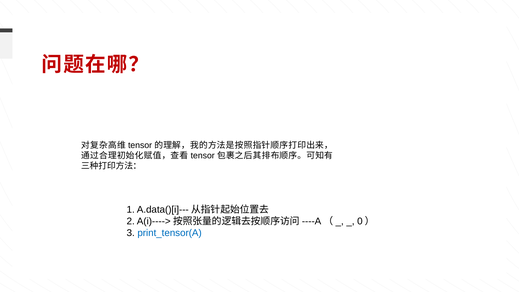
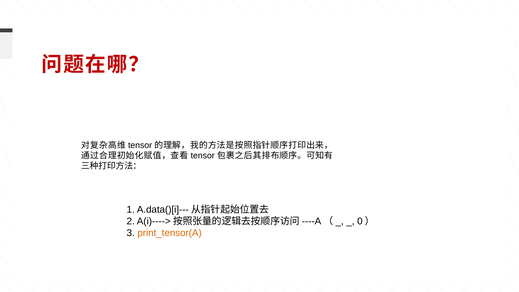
print_tensor(A colour: blue -> orange
